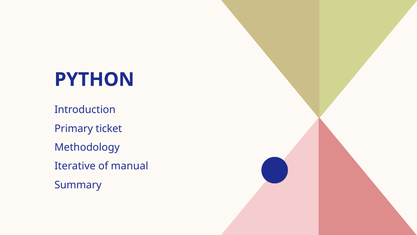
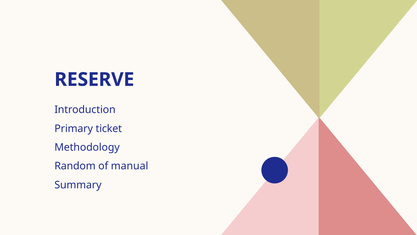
PYTHON: PYTHON -> RESERVE
Iterative: Iterative -> Random
